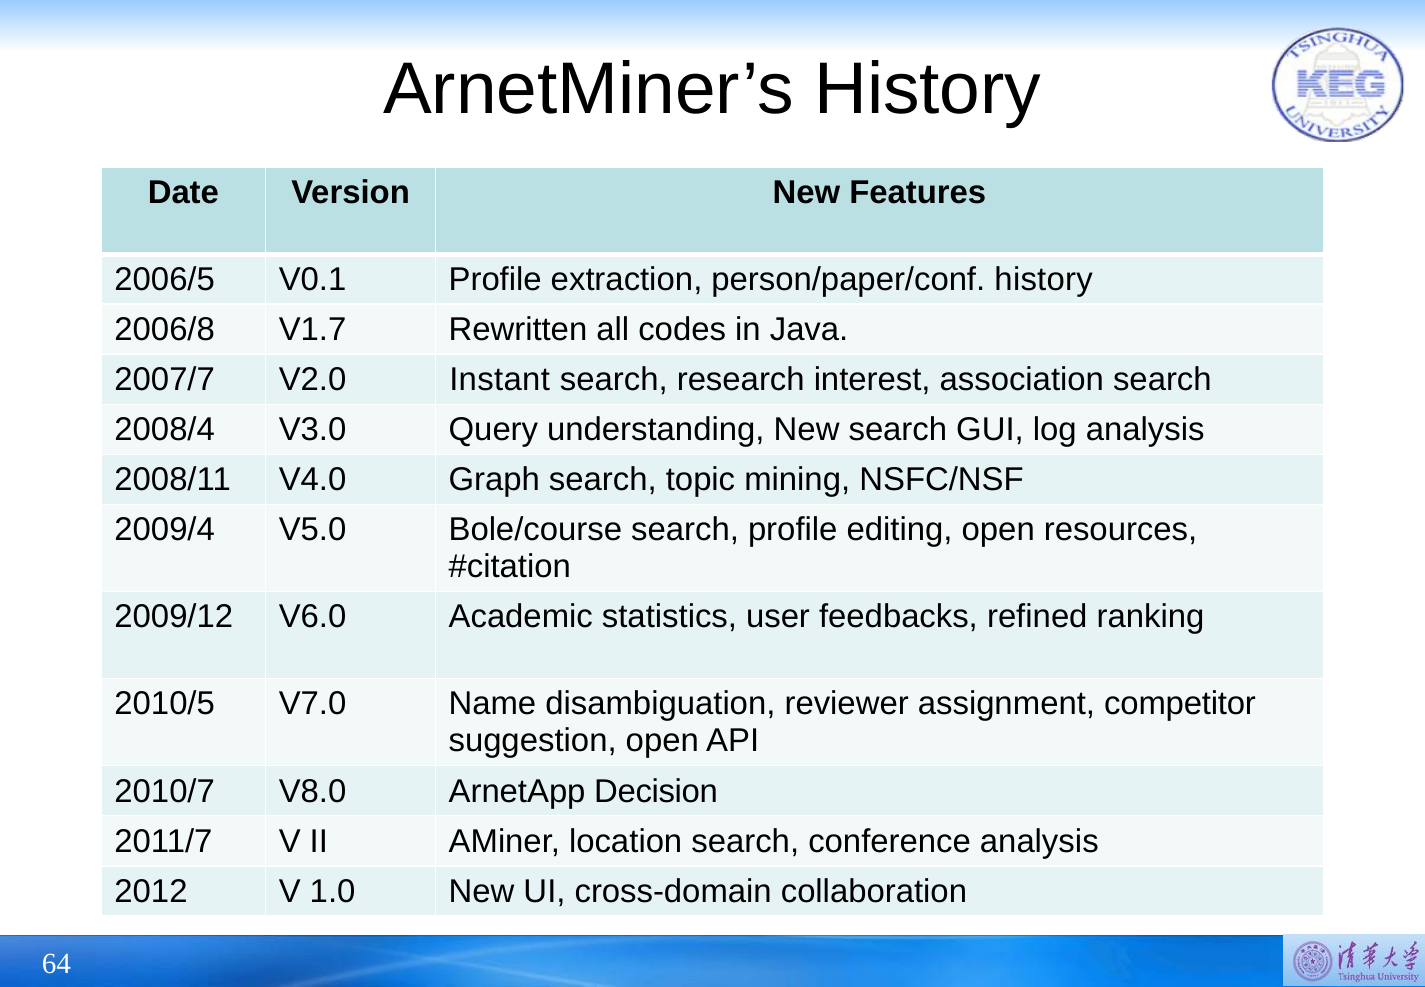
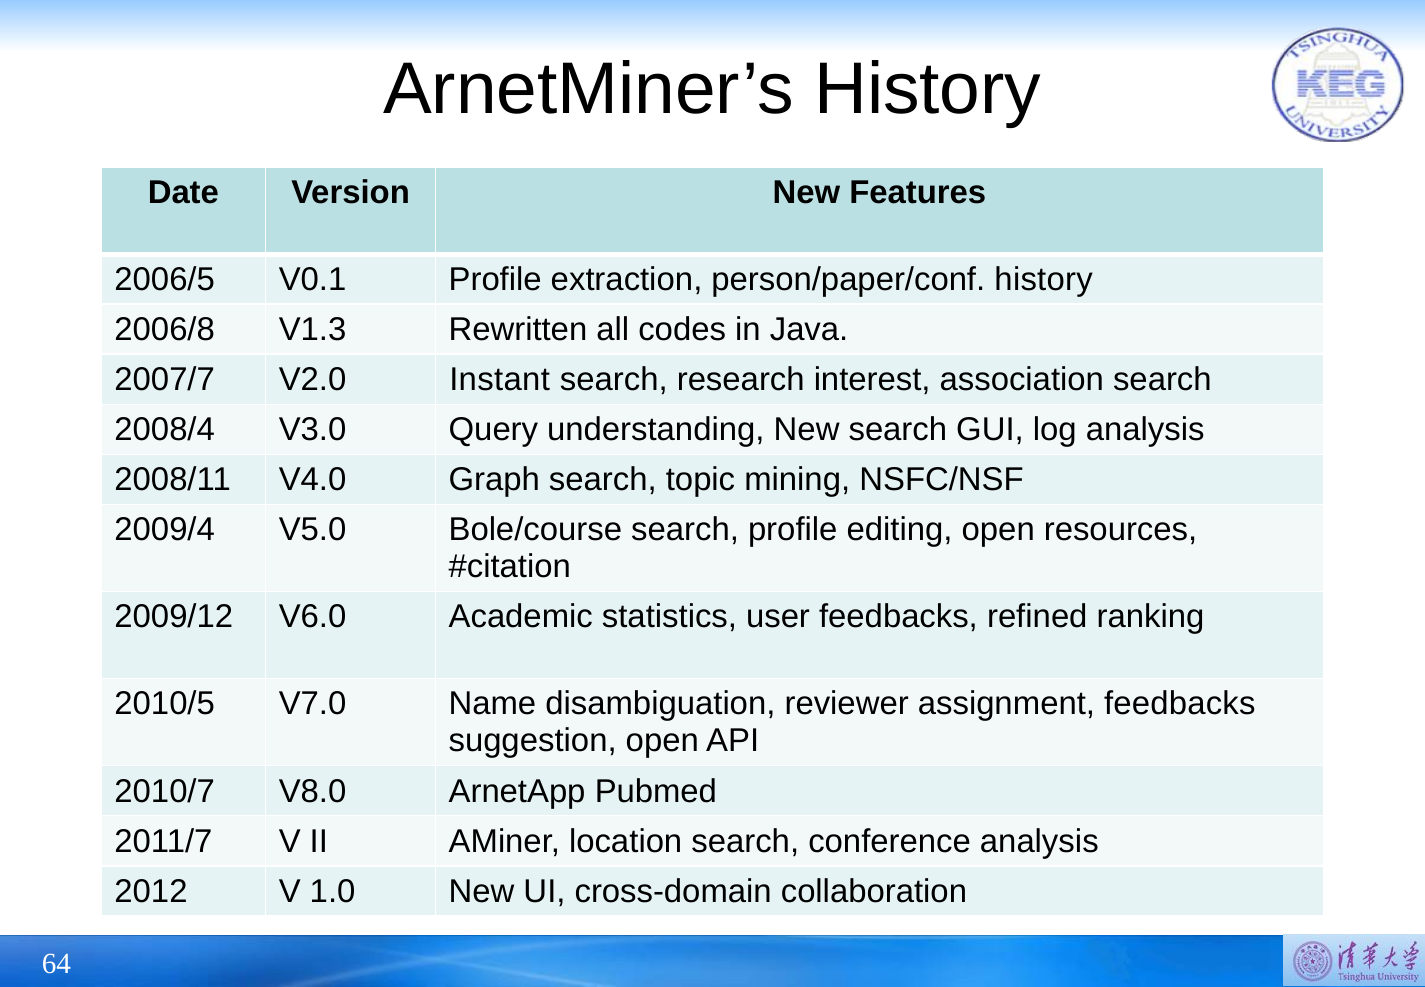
V1.7: V1.7 -> V1.3
assignment competitor: competitor -> feedbacks
Decision: Decision -> Pubmed
